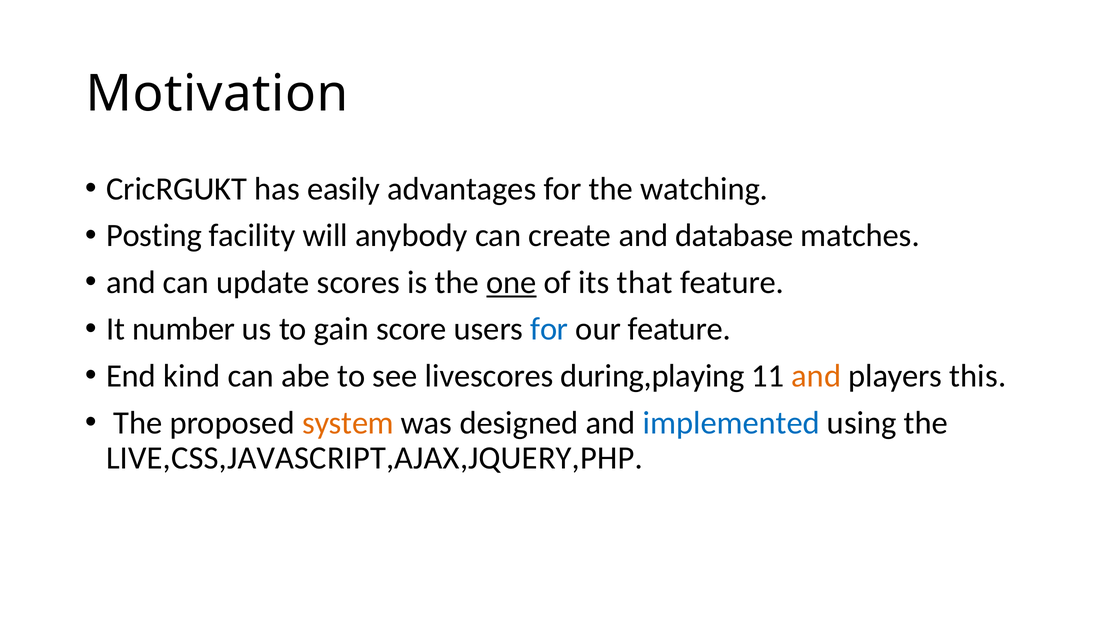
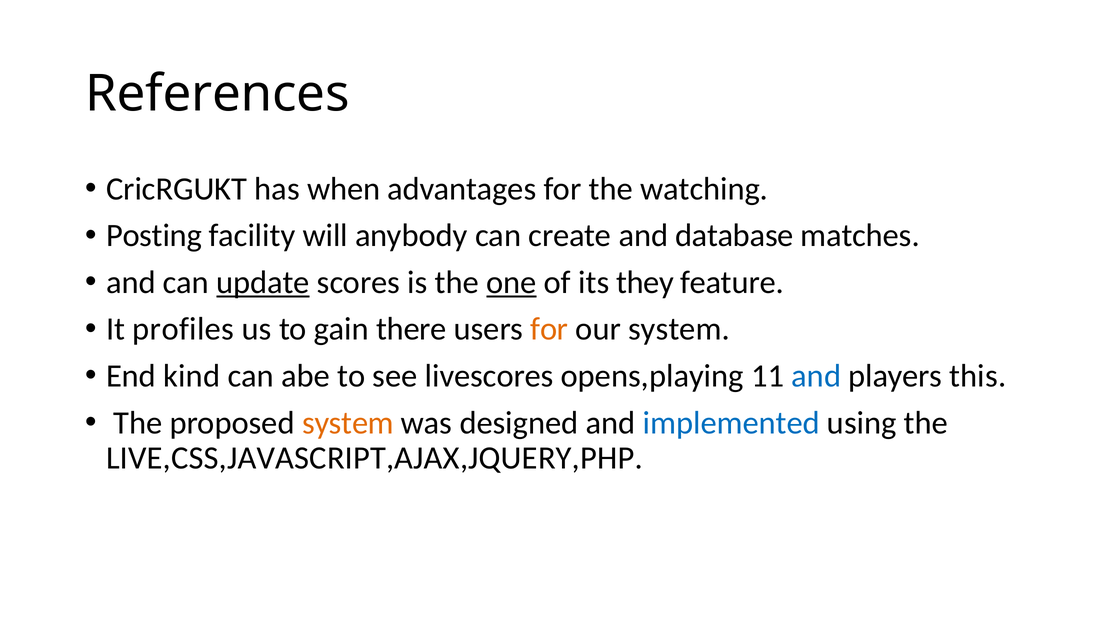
Motivation: Motivation -> References
easily: easily -> when
update underline: none -> present
that: that -> they
number: number -> profiles
score: score -> there
for at (549, 329) colour: blue -> orange
our feature: feature -> system
during,playing: during,playing -> opens,playing
and at (816, 376) colour: orange -> blue
